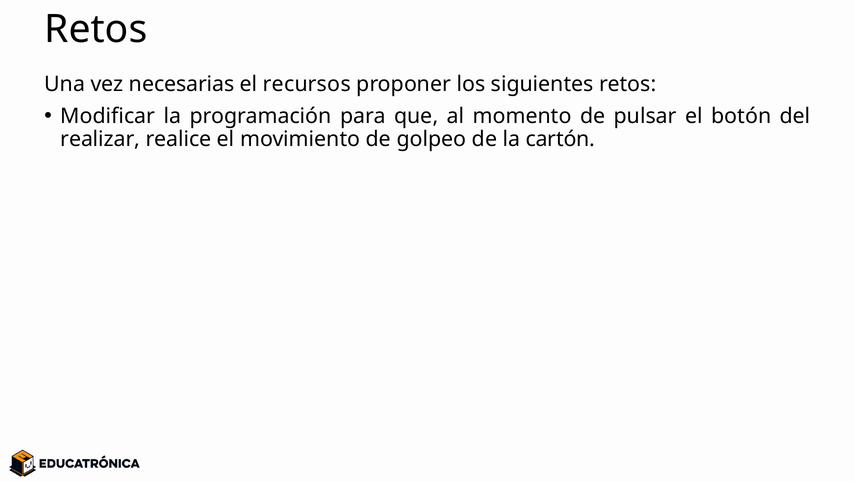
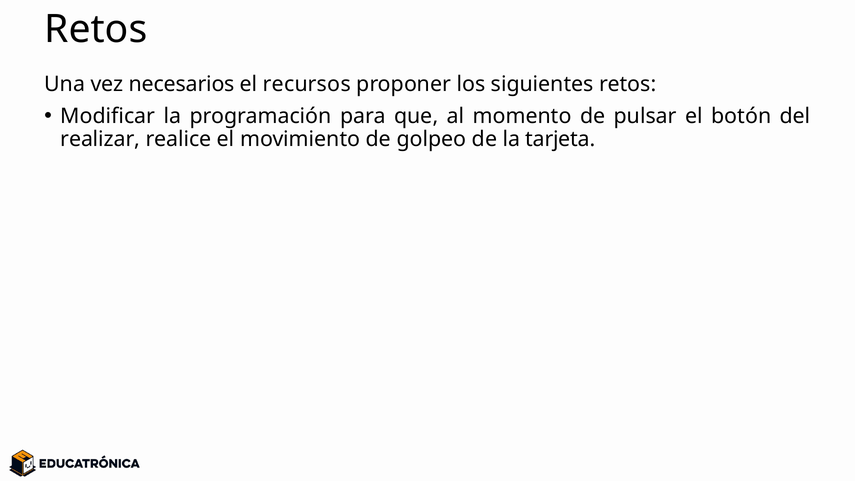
necesarias: necesarias -> necesarios
cartón: cartón -> tarjeta
